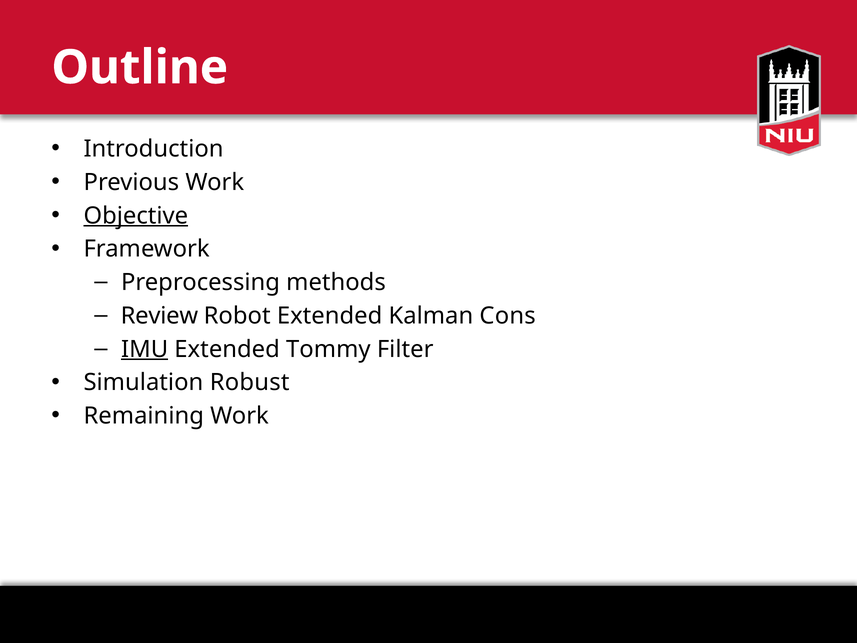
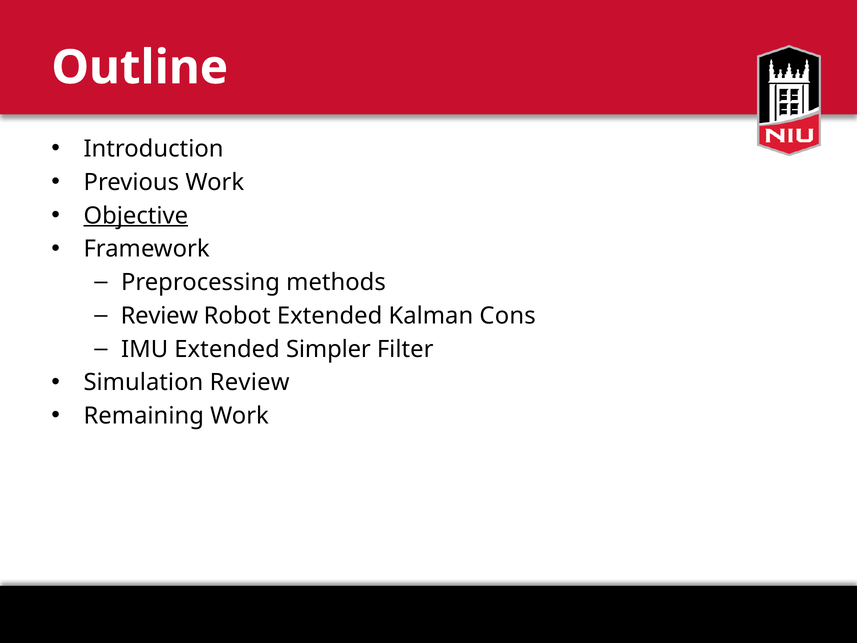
IMU underline: present -> none
Tommy: Tommy -> Simpler
Simulation Robust: Robust -> Review
